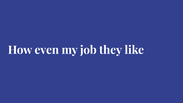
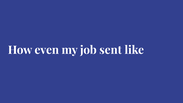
they: they -> sent
